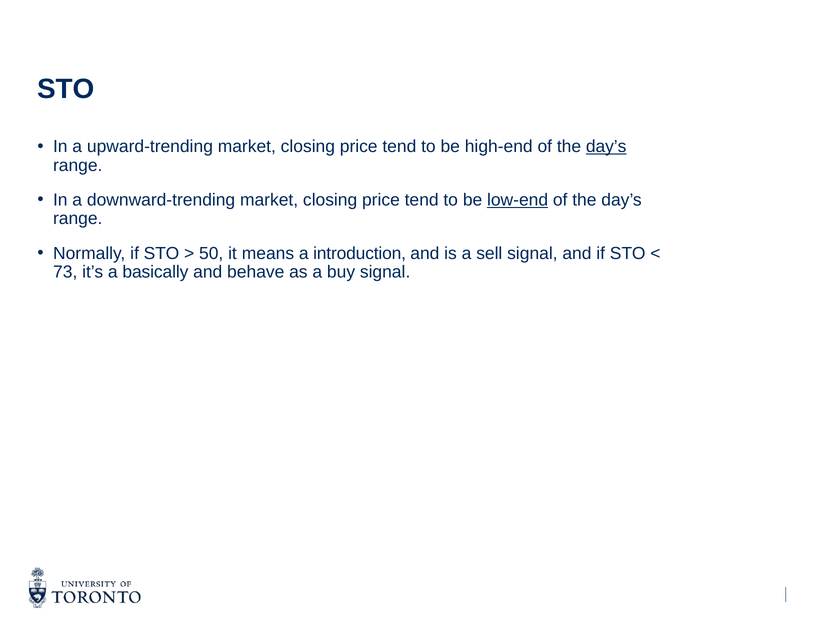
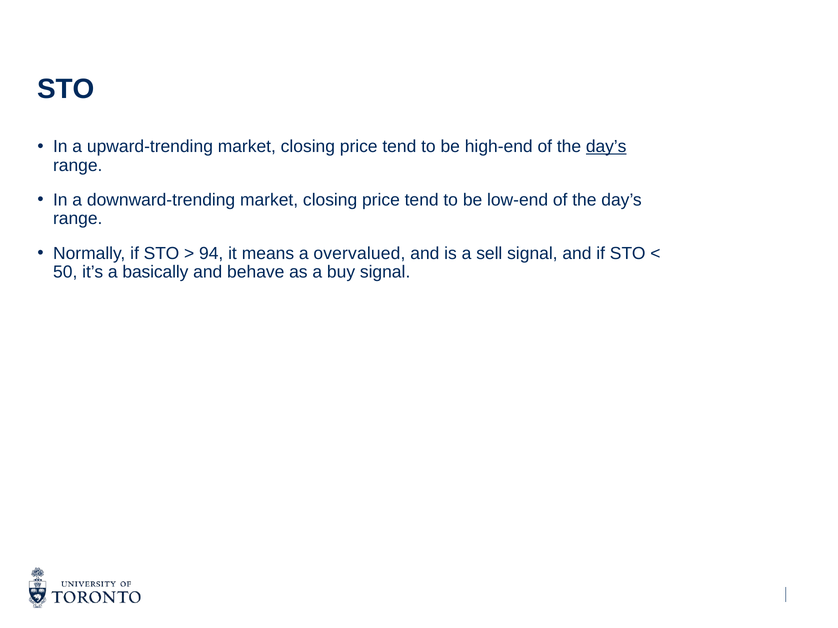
low-end underline: present -> none
50: 50 -> 94
introduction: introduction -> overvalued
73: 73 -> 50
